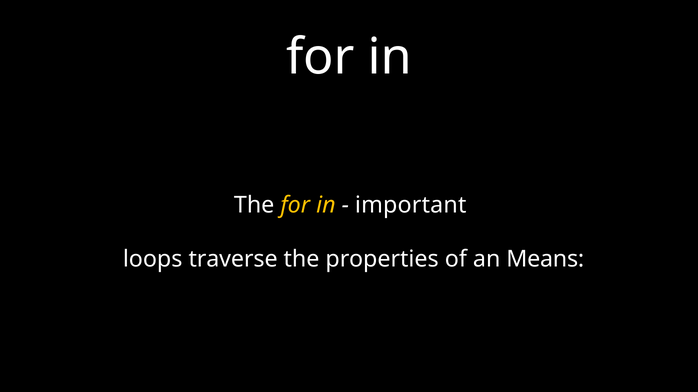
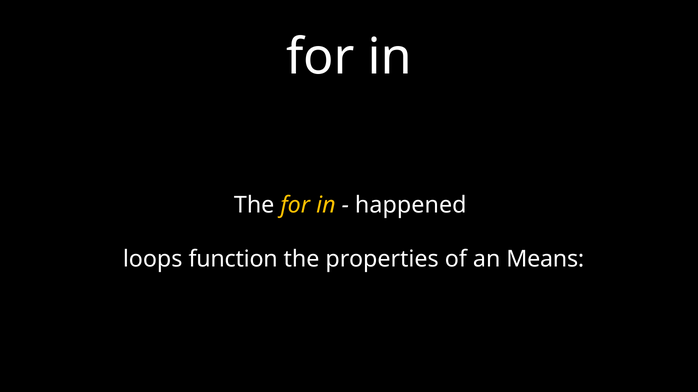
important: important -> happened
traverse: traverse -> function
